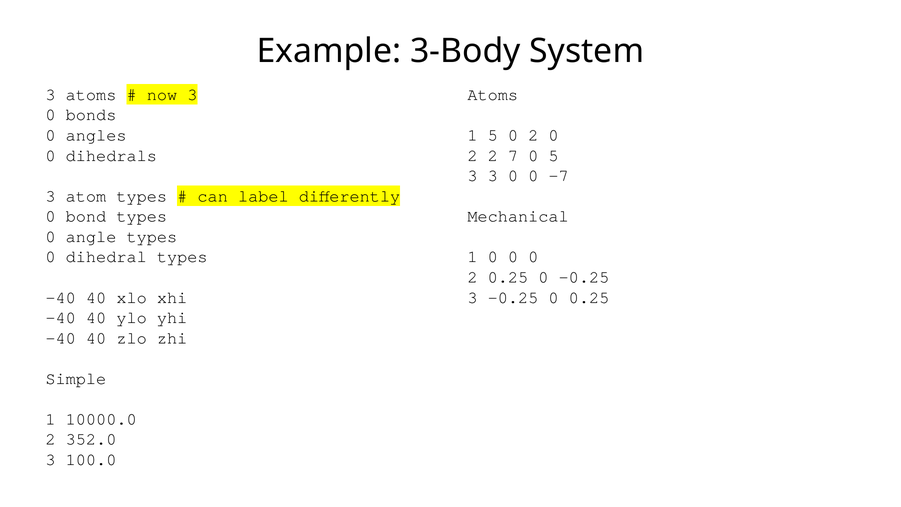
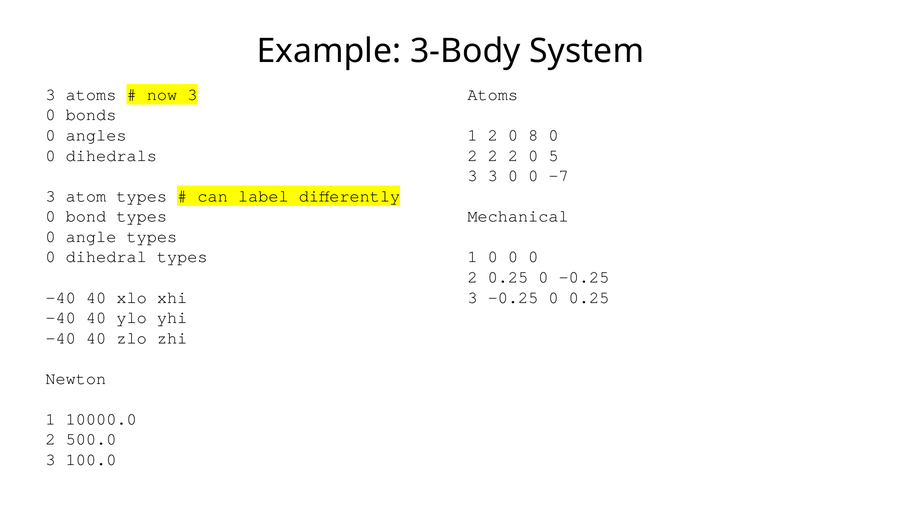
1 5: 5 -> 2
2 at (533, 135): 2 -> 8
2 2 7: 7 -> 2
Simple: Simple -> Newton
352.0: 352.0 -> 500.0
